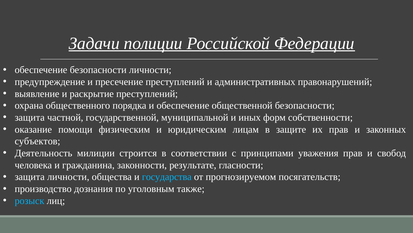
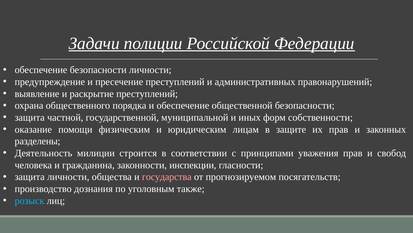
субъектов: субъектов -> разделены
результате: результате -> инспекции
государства colour: light blue -> pink
